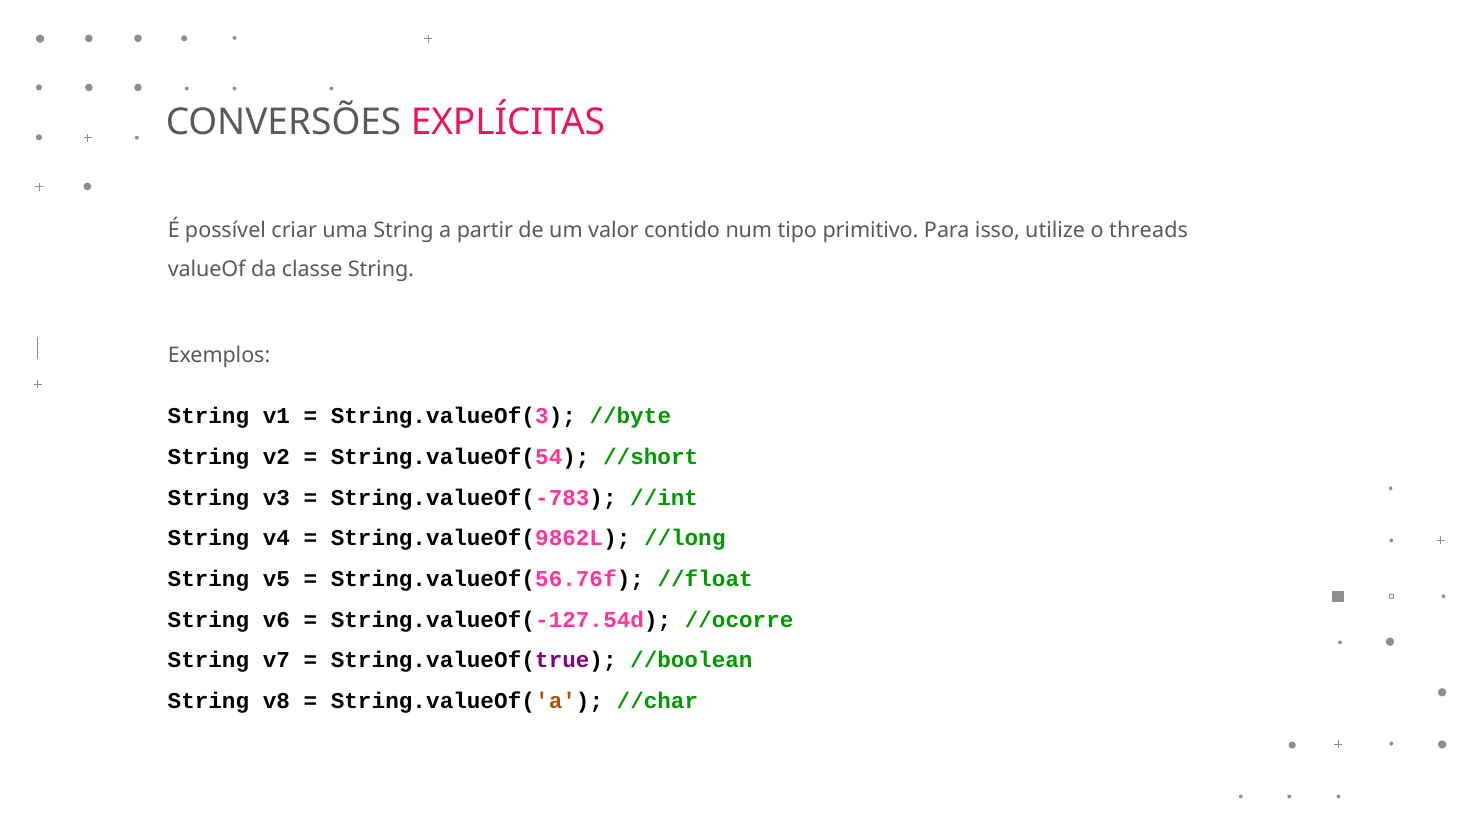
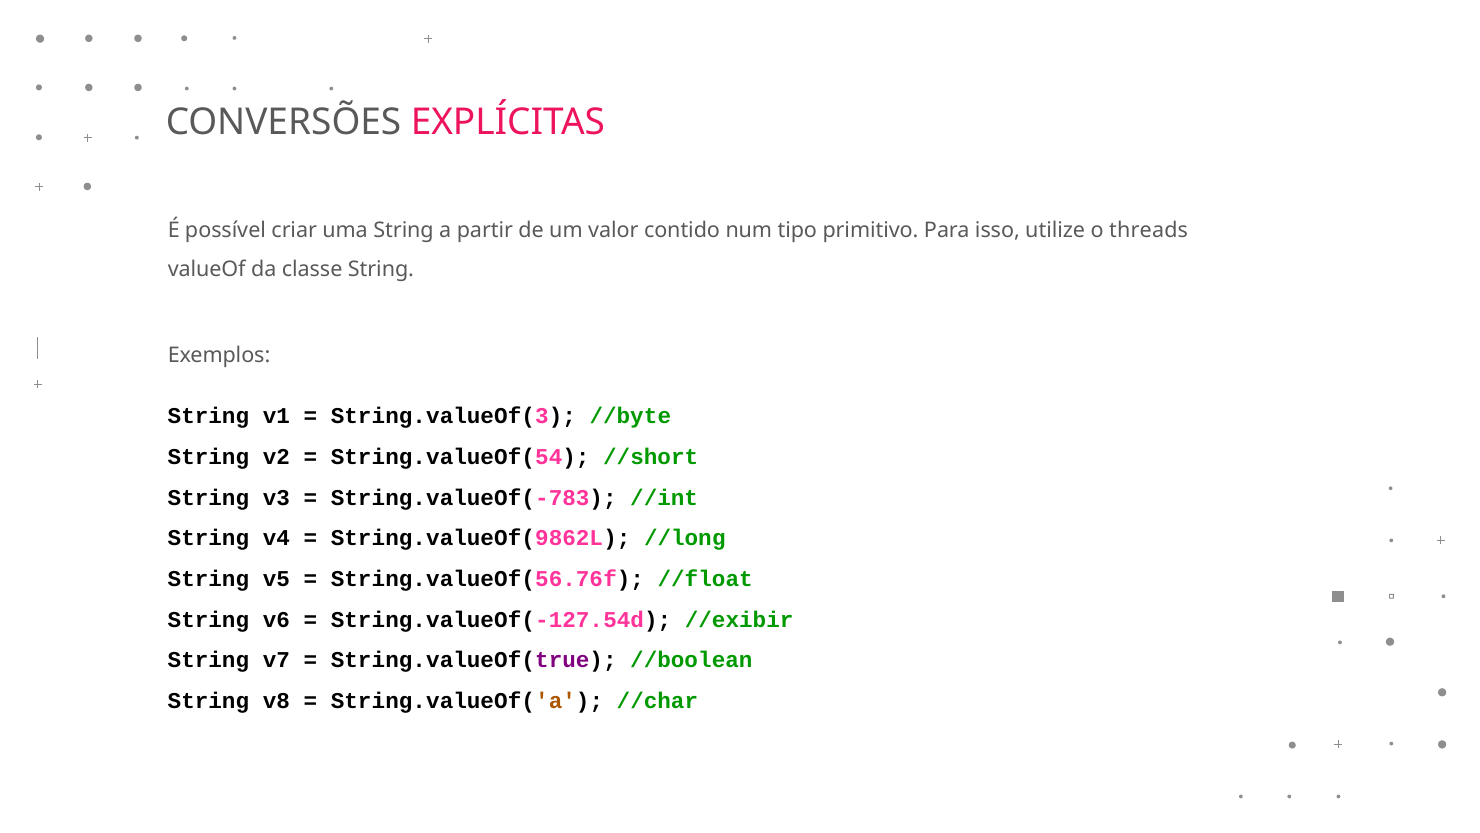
//ocorre: //ocorre -> //exibir
